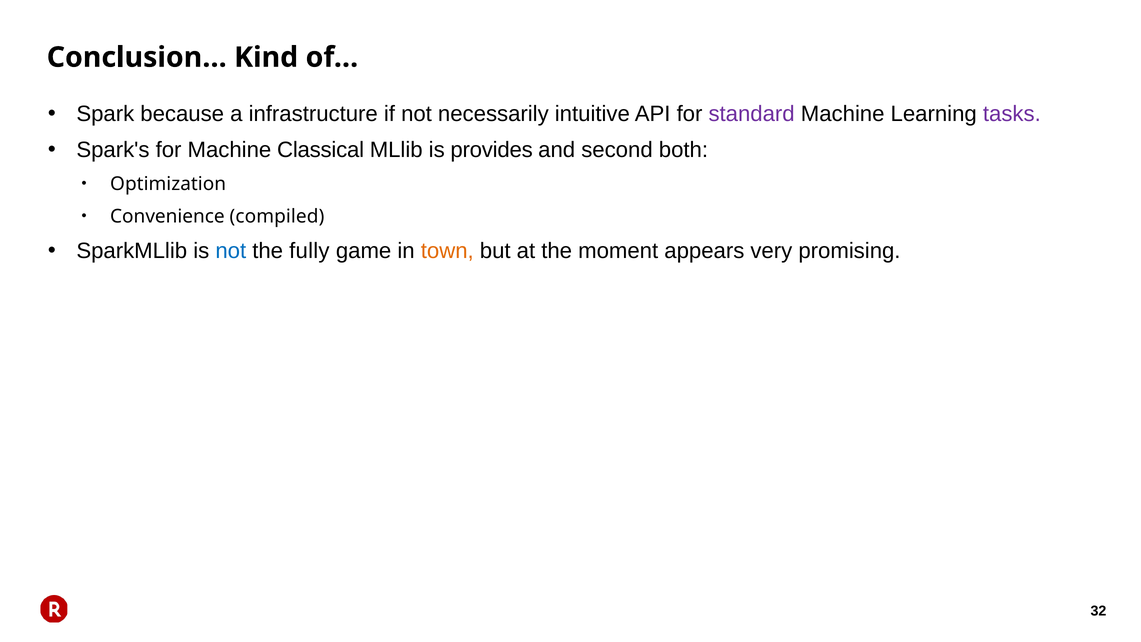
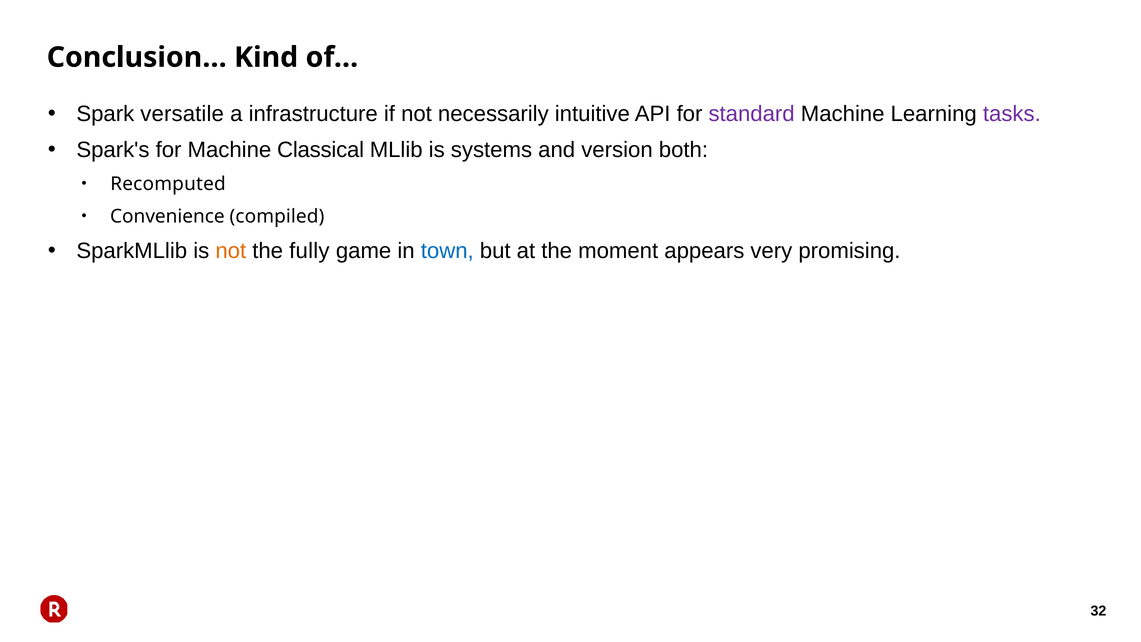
because: because -> versatile
provides: provides -> systems
second: second -> version
Optimization: Optimization -> Recomputed
not at (231, 251) colour: blue -> orange
town colour: orange -> blue
